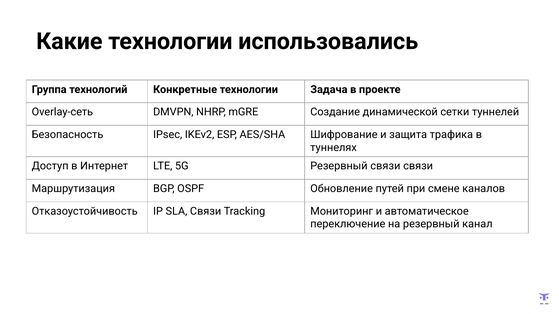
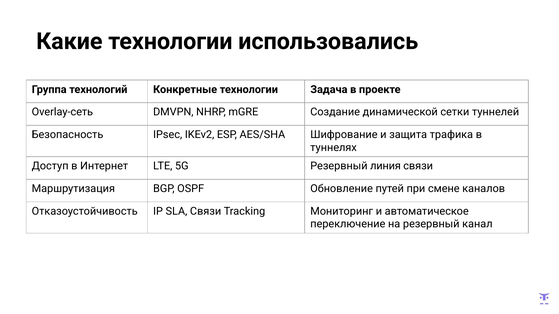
Резервный связи: связи -> линия
